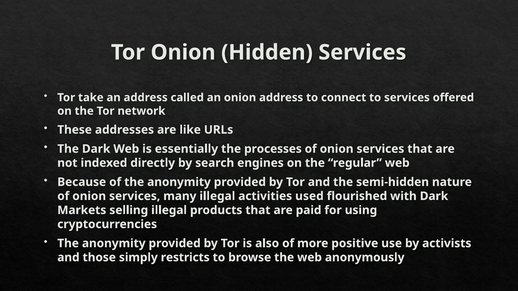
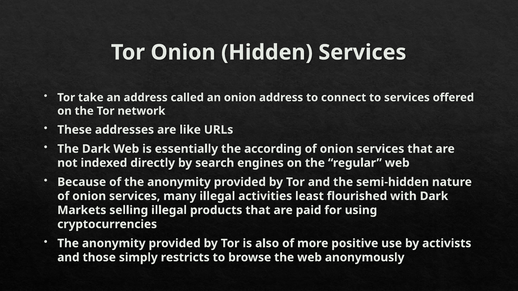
processes: processes -> according
used: used -> least
